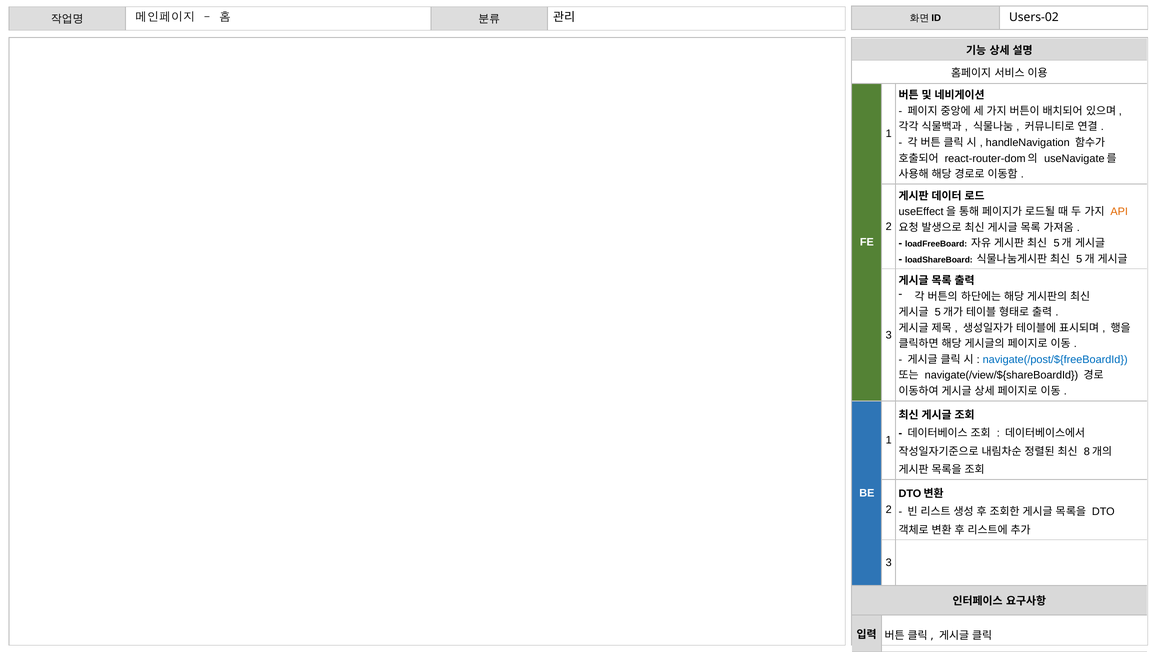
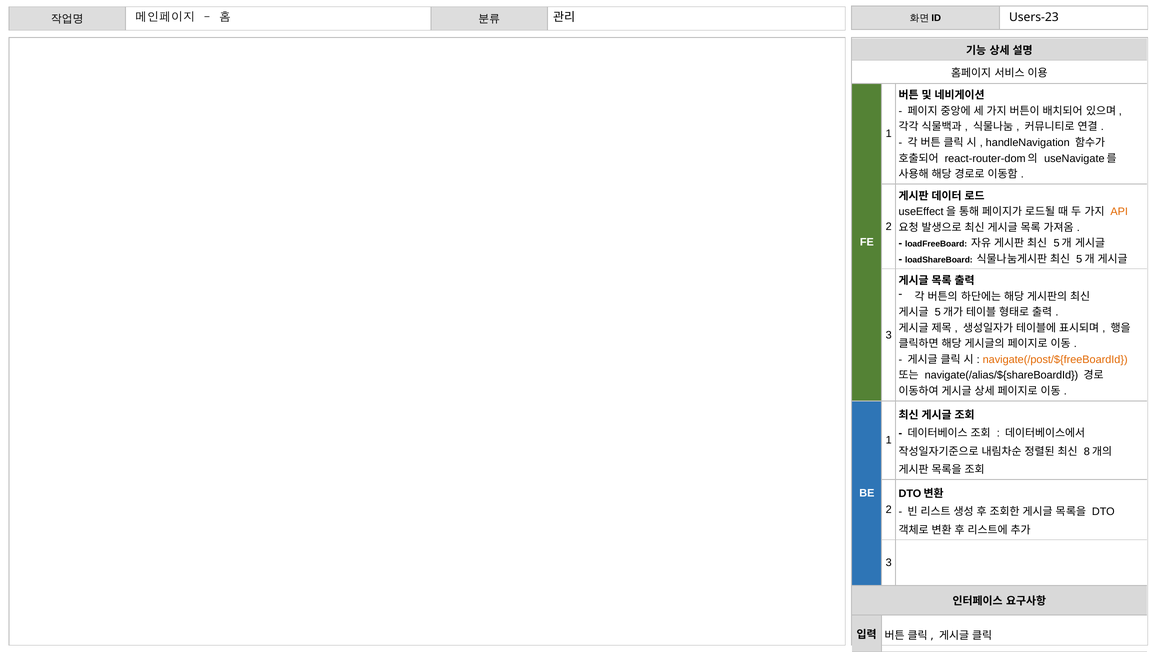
Users-02: Users-02 -> Users-23
navigate(/post/${freeBoardId colour: blue -> orange
navigate(/view/${shareBoardId: navigate(/view/${shareBoardId -> navigate(/alias/${shareBoardId
